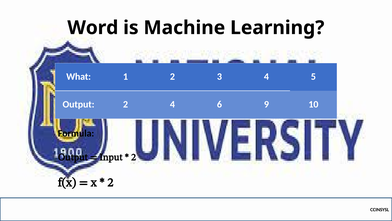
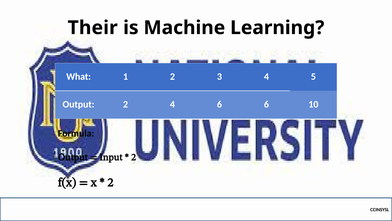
Word: Word -> Their
6 9: 9 -> 6
